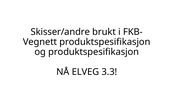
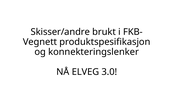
og produktspesifikasjon: produktspesifikasjon -> konnekteringslenker
3.3: 3.3 -> 3.0
